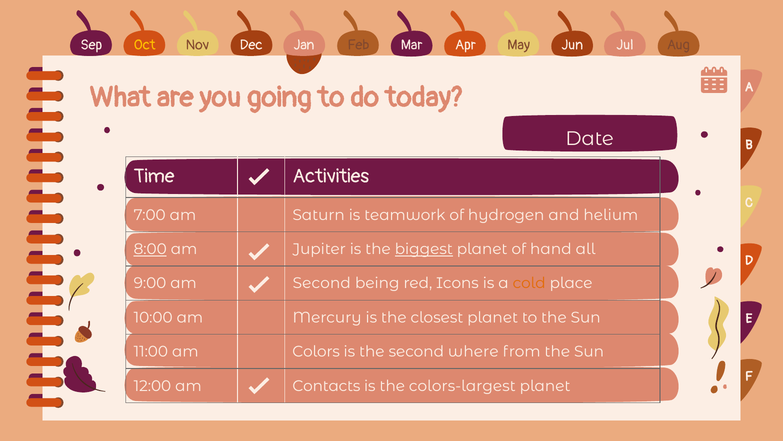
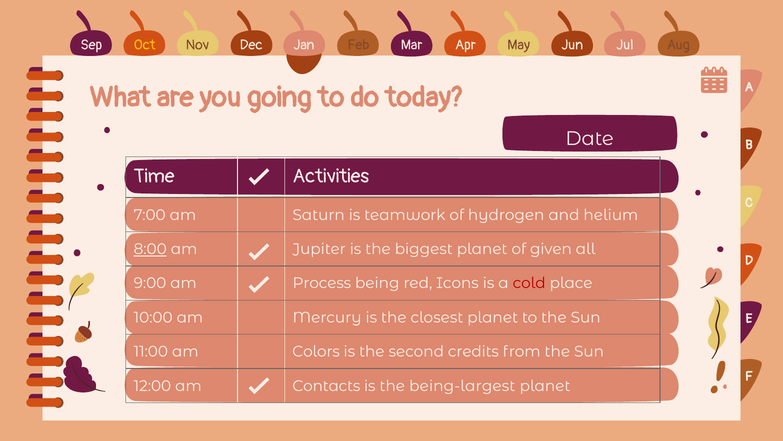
biggest underline: present -> none
hand: hand -> given
am Second: Second -> Process
cold colour: orange -> red
where: where -> credits
colors-largest: colors-largest -> being-largest
